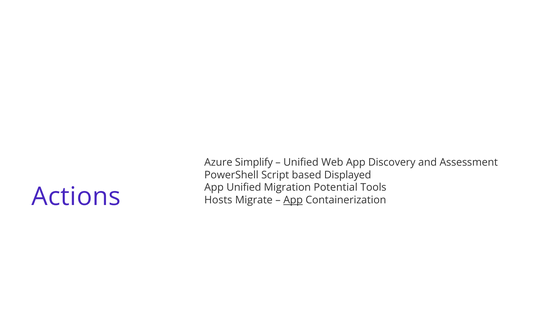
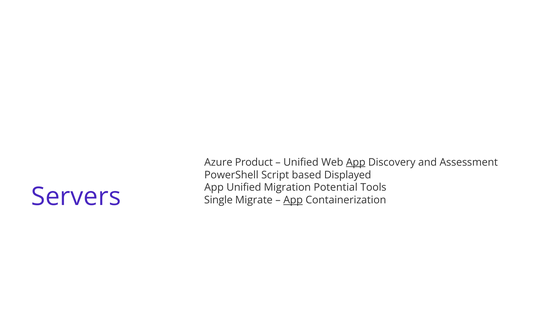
Simplify: Simplify -> Product
App at (356, 162) underline: none -> present
Actions: Actions -> Servers
Hosts: Hosts -> Single
